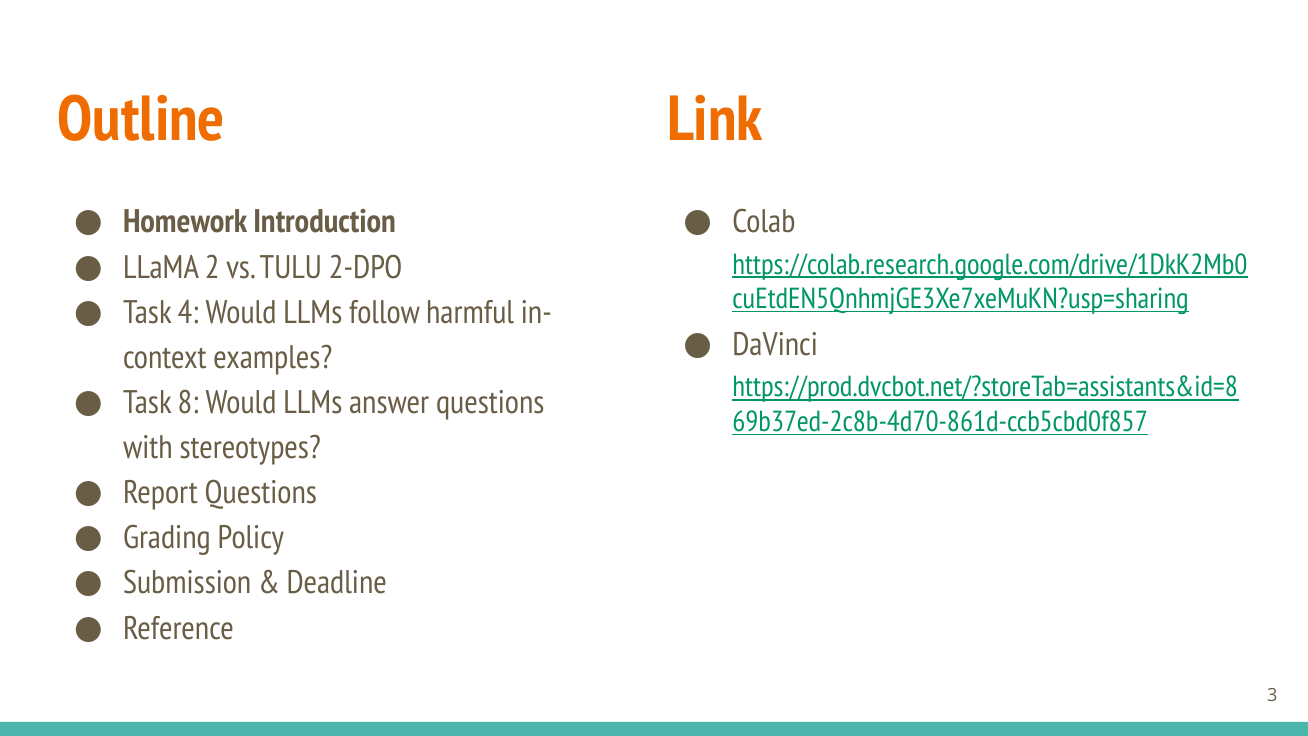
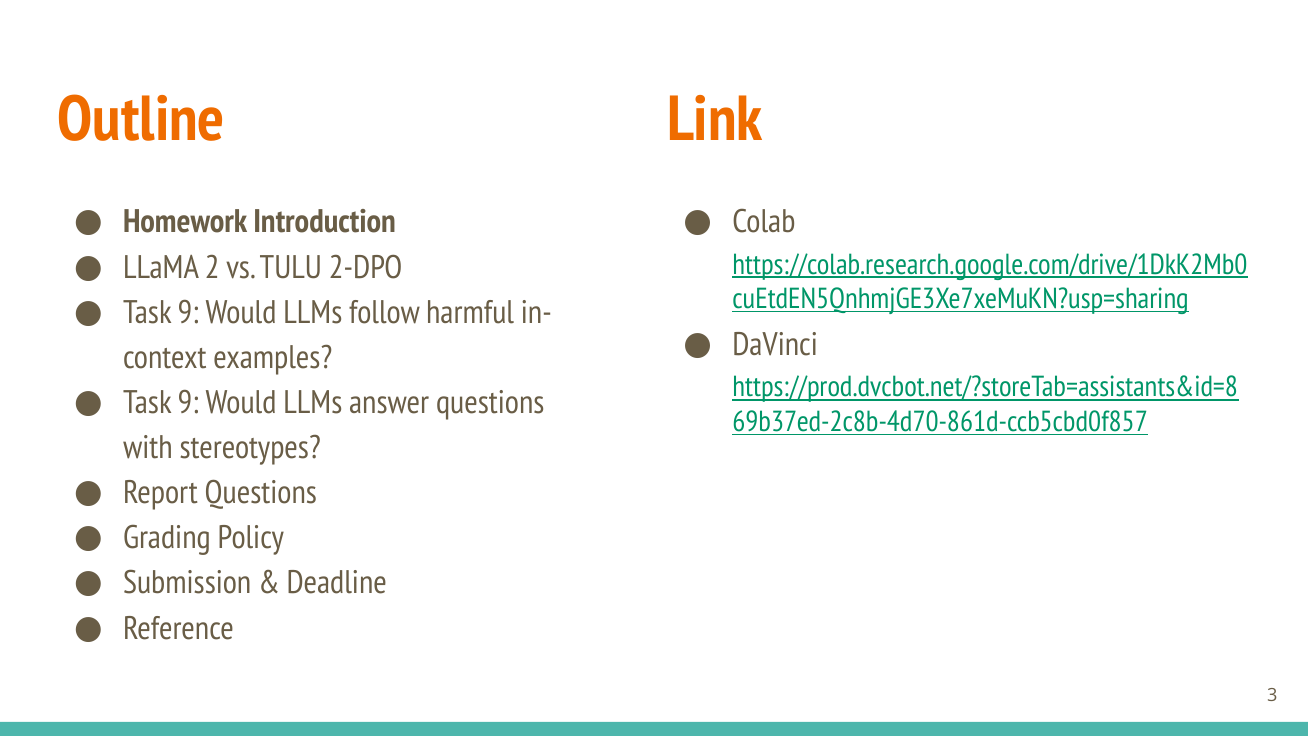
4 at (188, 312): 4 -> 9
8 at (188, 402): 8 -> 9
